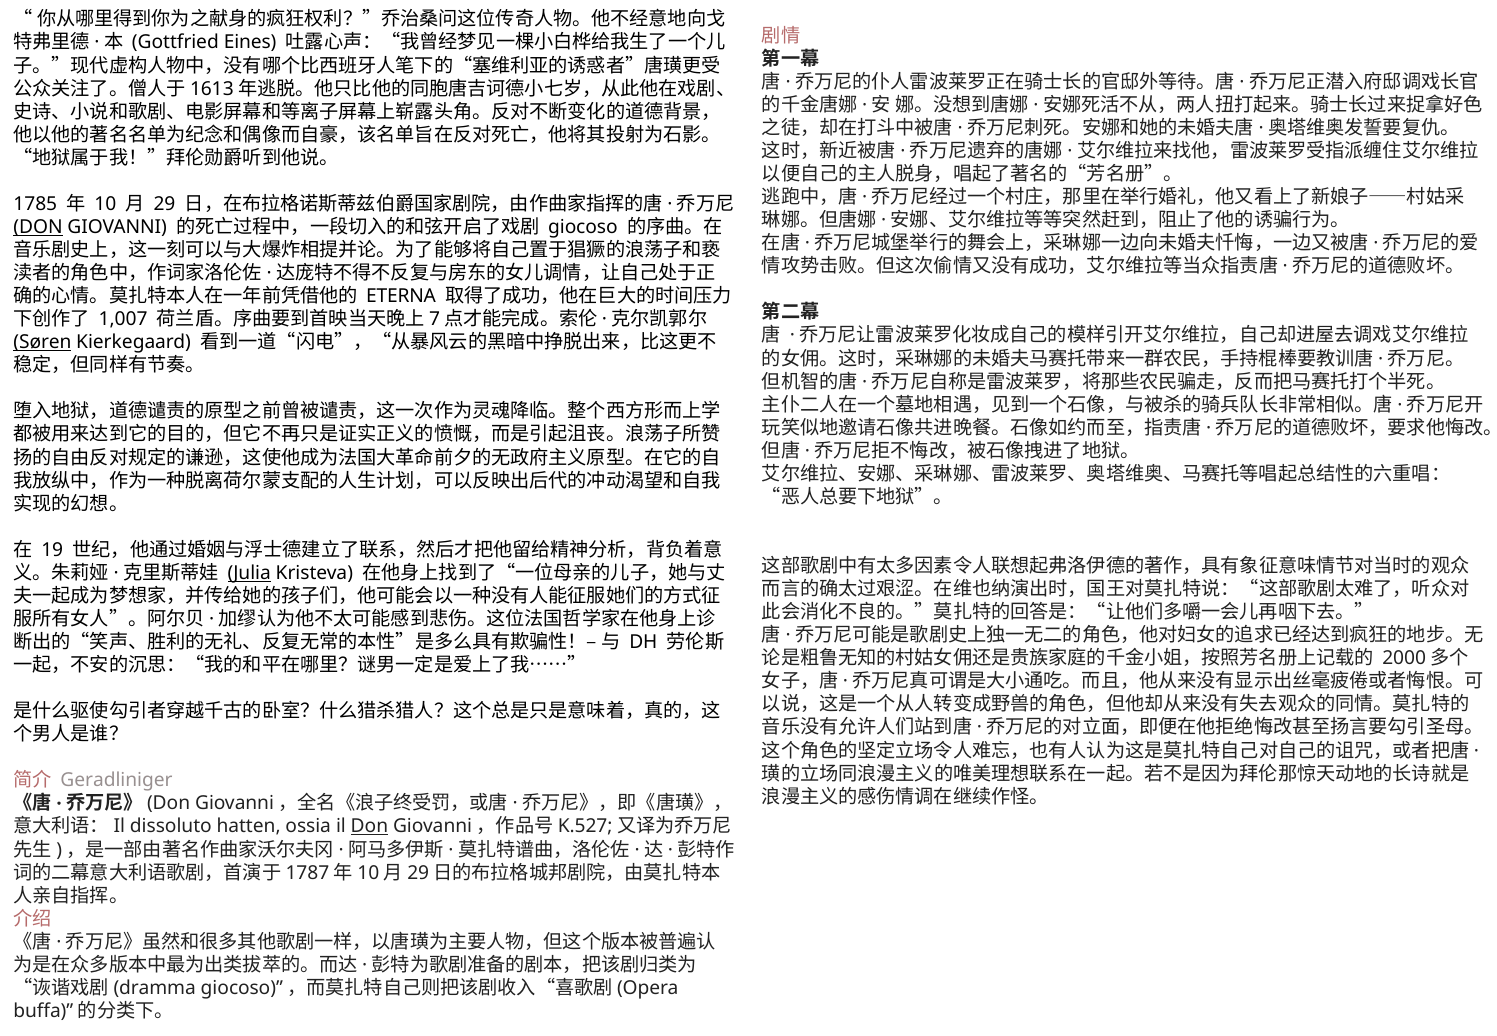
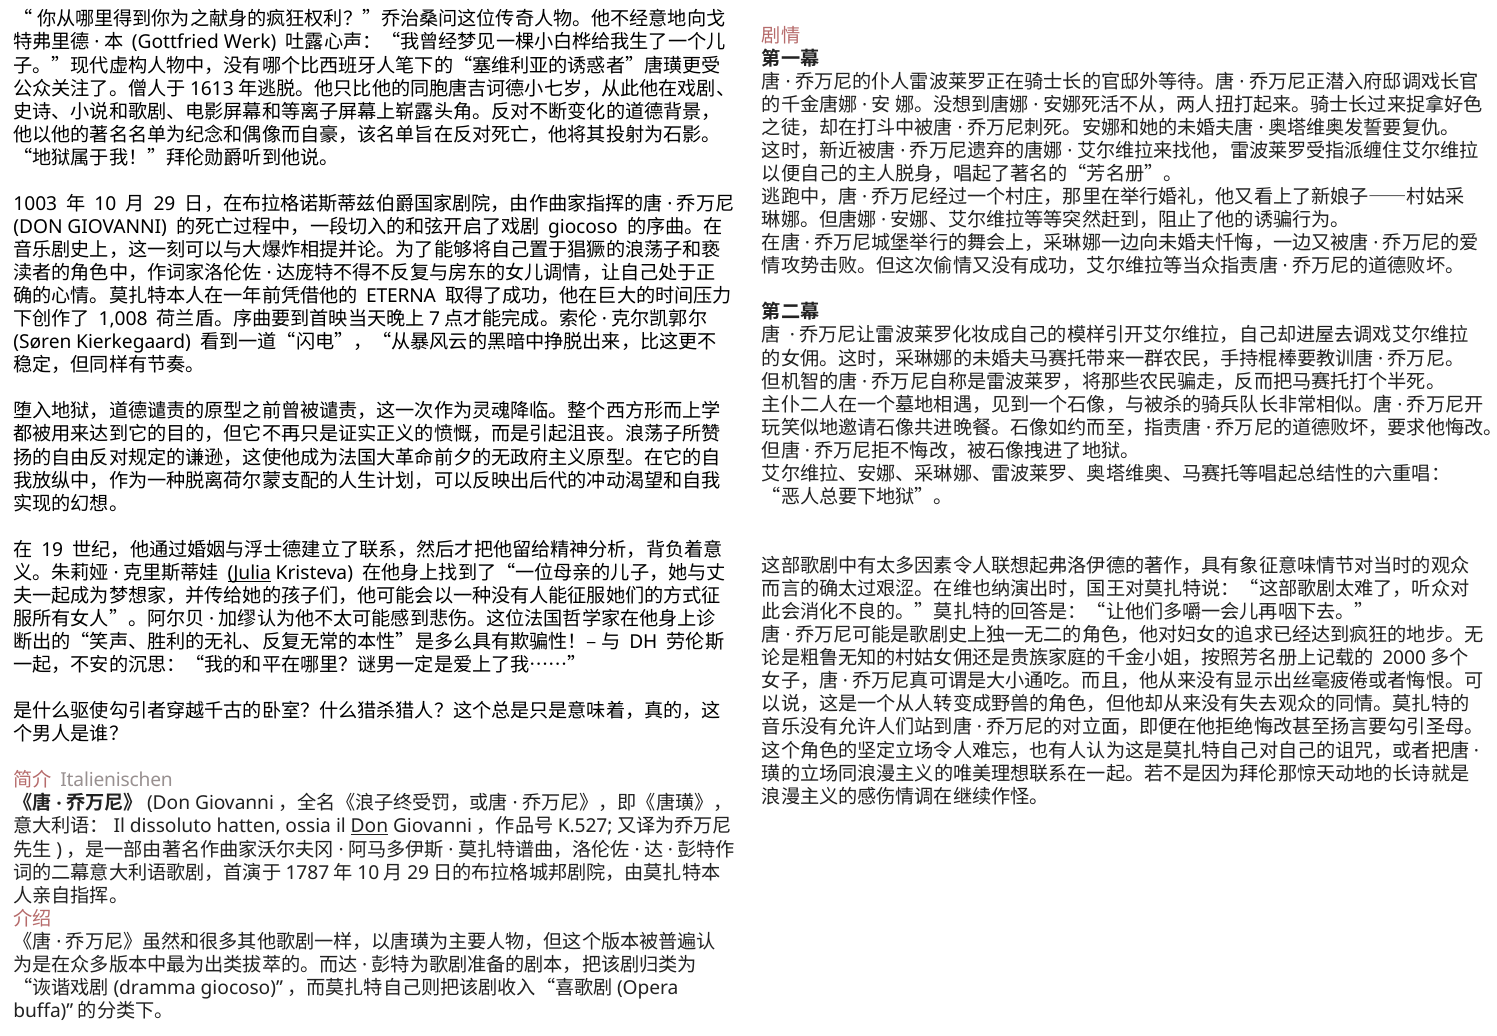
Eines: Eines -> Werk
1785: 1785 -> 1003
DON at (38, 227) underline: present -> none
1,007: 1,007 -> 1,008
Søren underline: present -> none
Geradliniger: Geradliniger -> Italienischen
